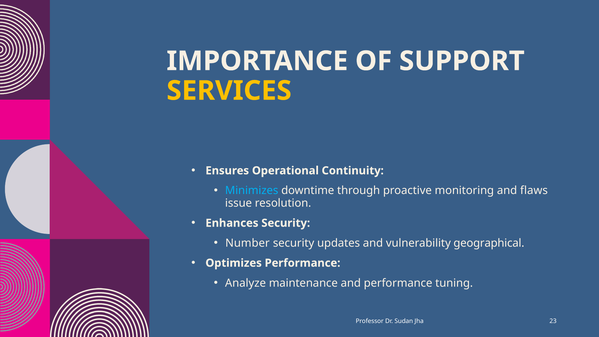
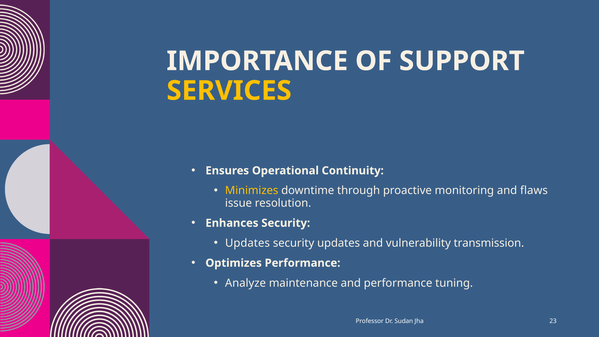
Minimizes colour: light blue -> yellow
Number at (248, 243): Number -> Updates
geographical: geographical -> transmission
